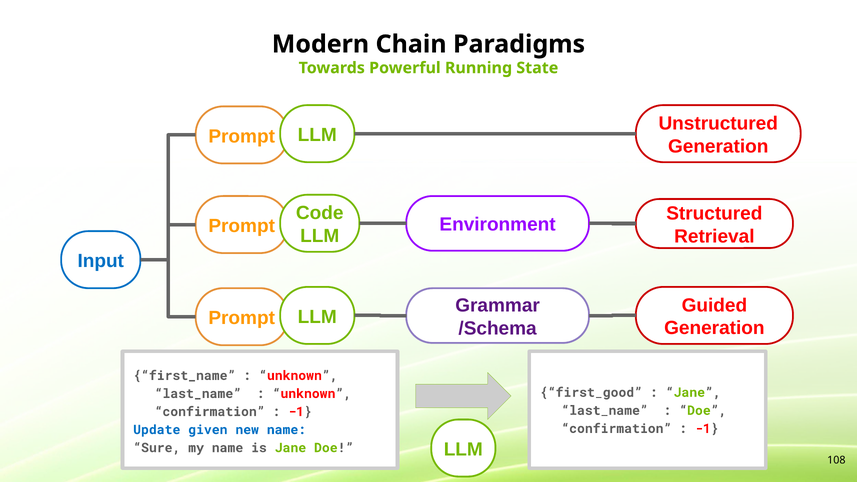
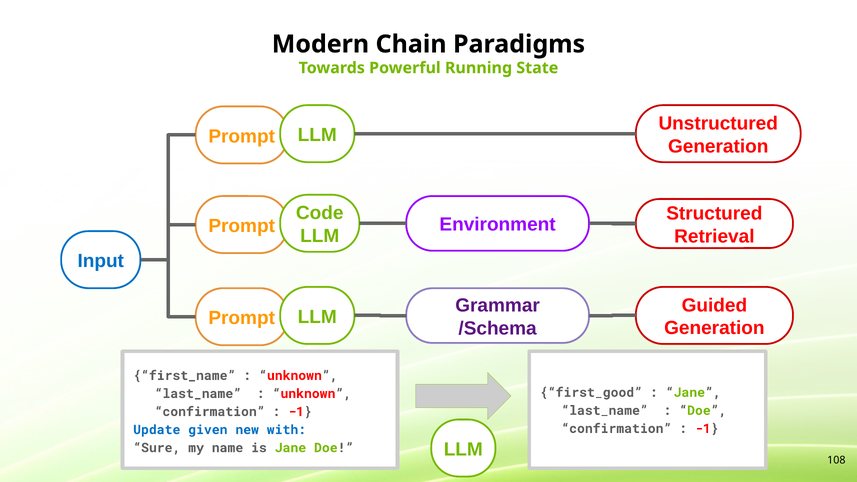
new name: name -> with
